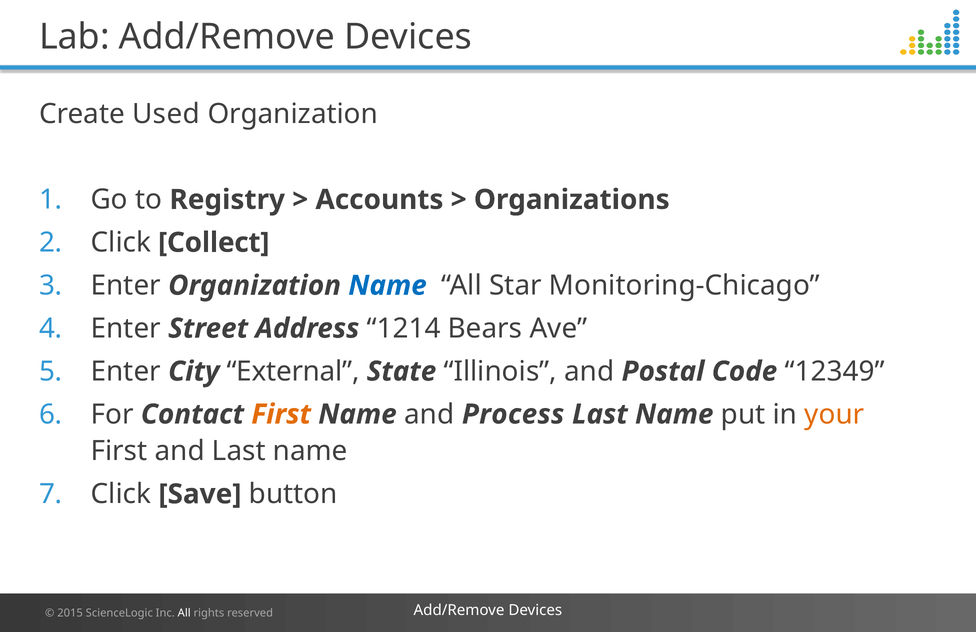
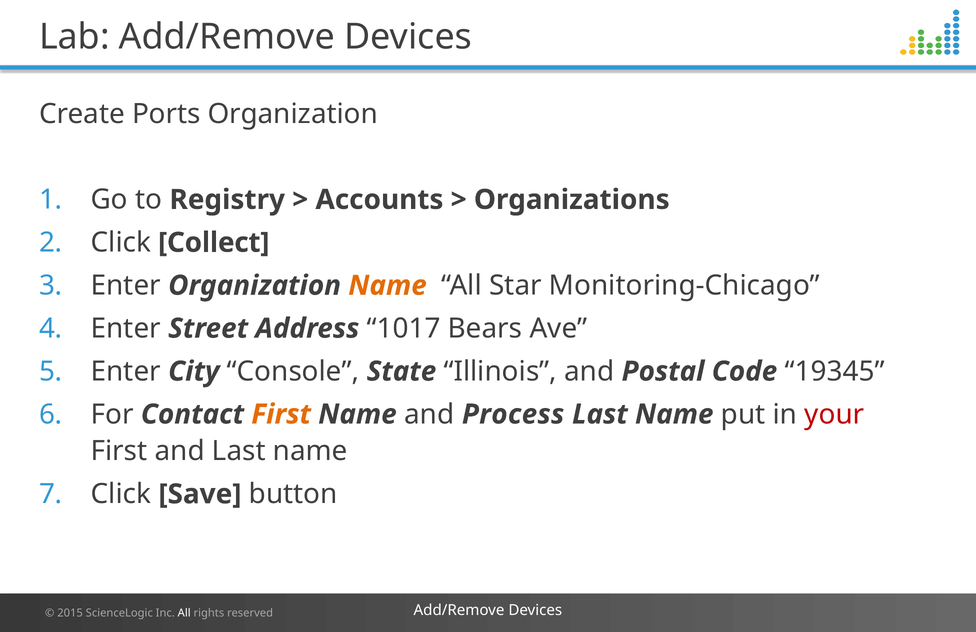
Used: Used -> Ports
Name at (388, 285) colour: blue -> orange
1214: 1214 -> 1017
External: External -> Console
12349: 12349 -> 19345
your colour: orange -> red
